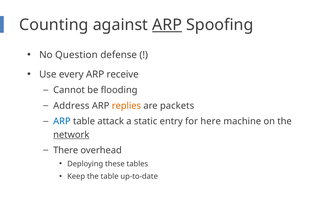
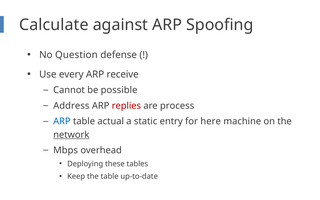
Counting: Counting -> Calculate
ARP at (167, 25) underline: present -> none
flooding: flooding -> possible
replies colour: orange -> red
packets: packets -> process
attack: attack -> actual
There: There -> Mbps
